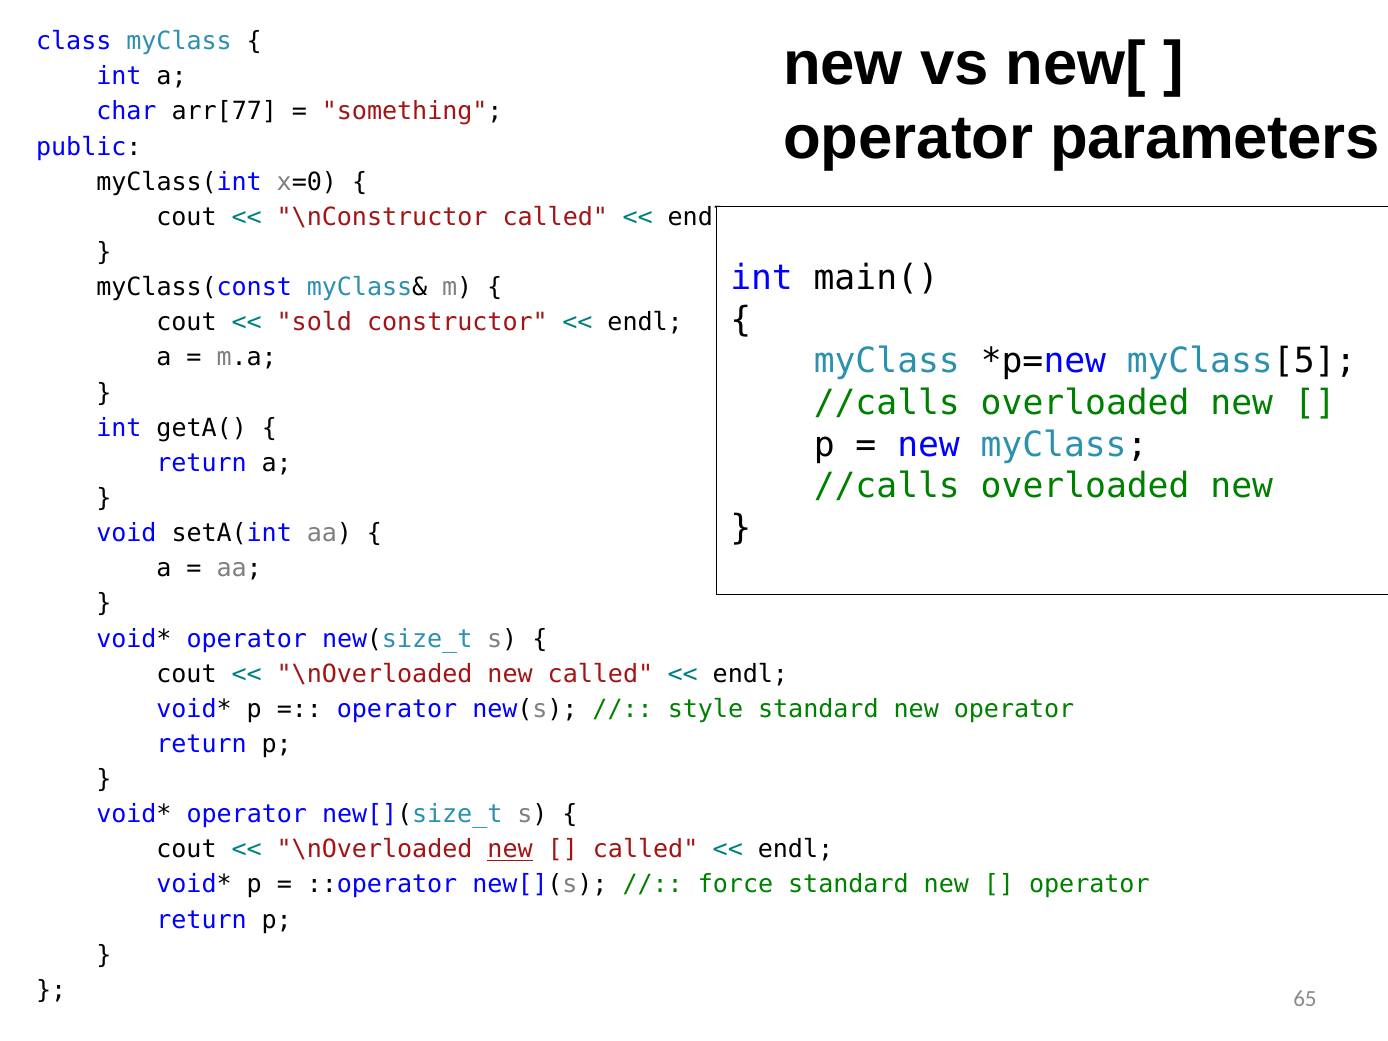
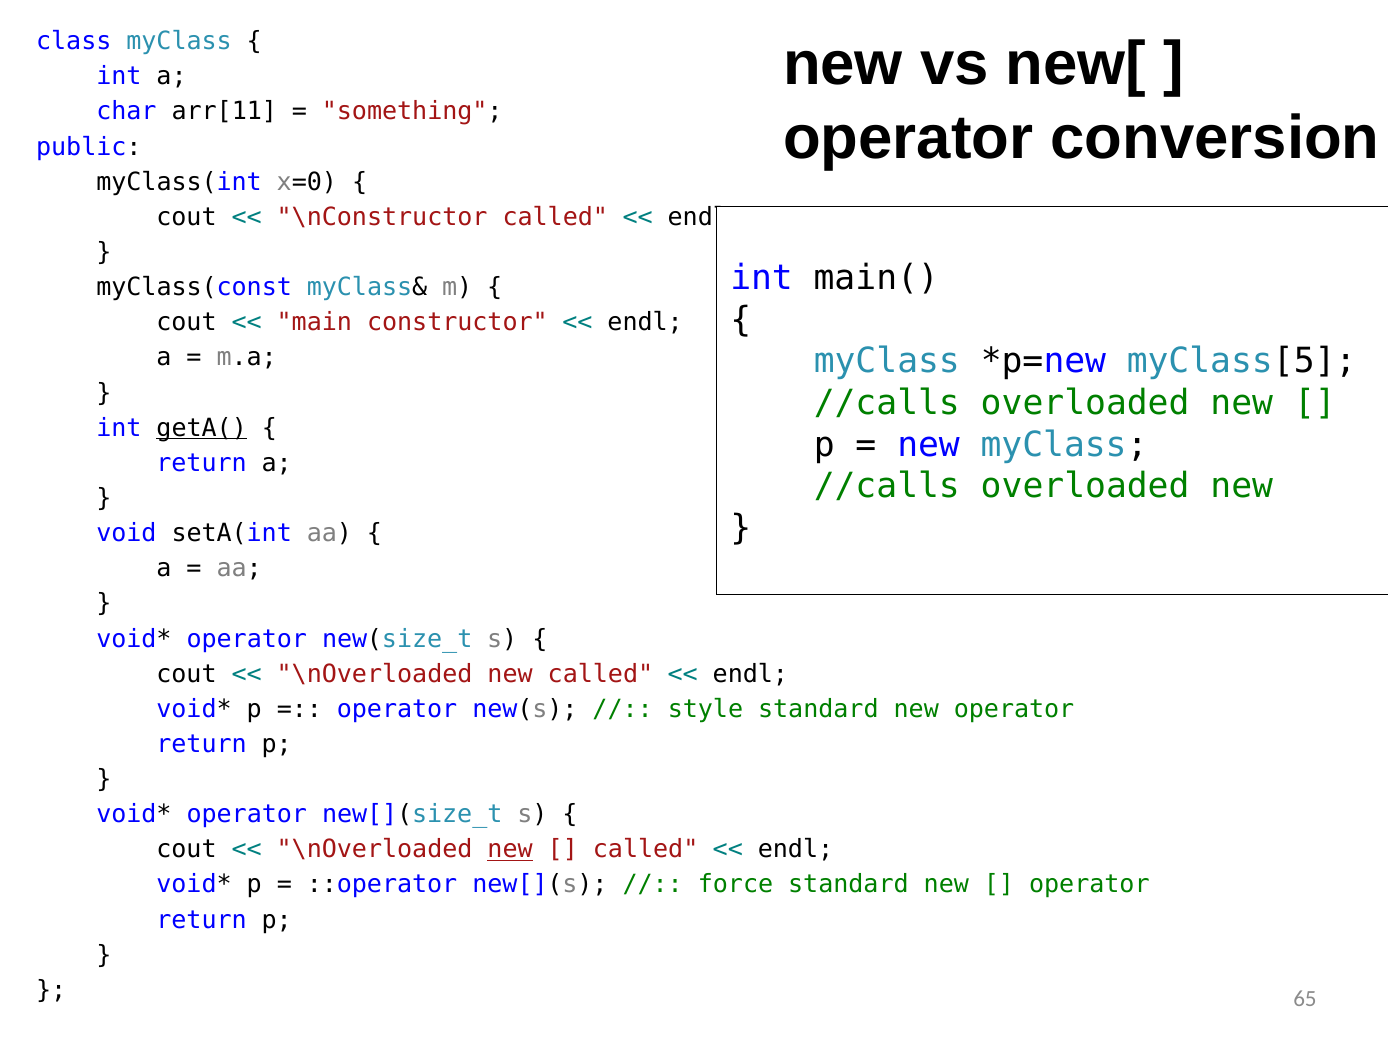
arr[77: arr[77 -> arr[11
parameters: parameters -> conversion
sold: sold -> main
getA( underline: none -> present
